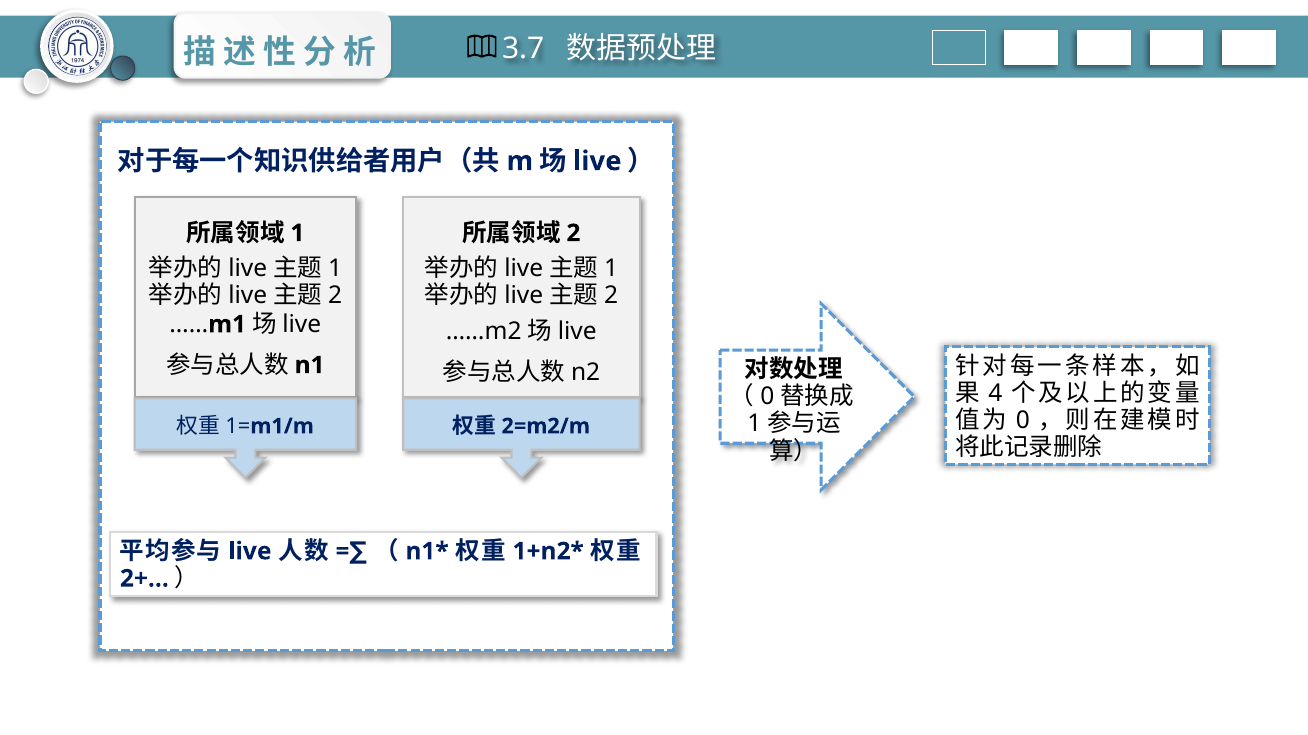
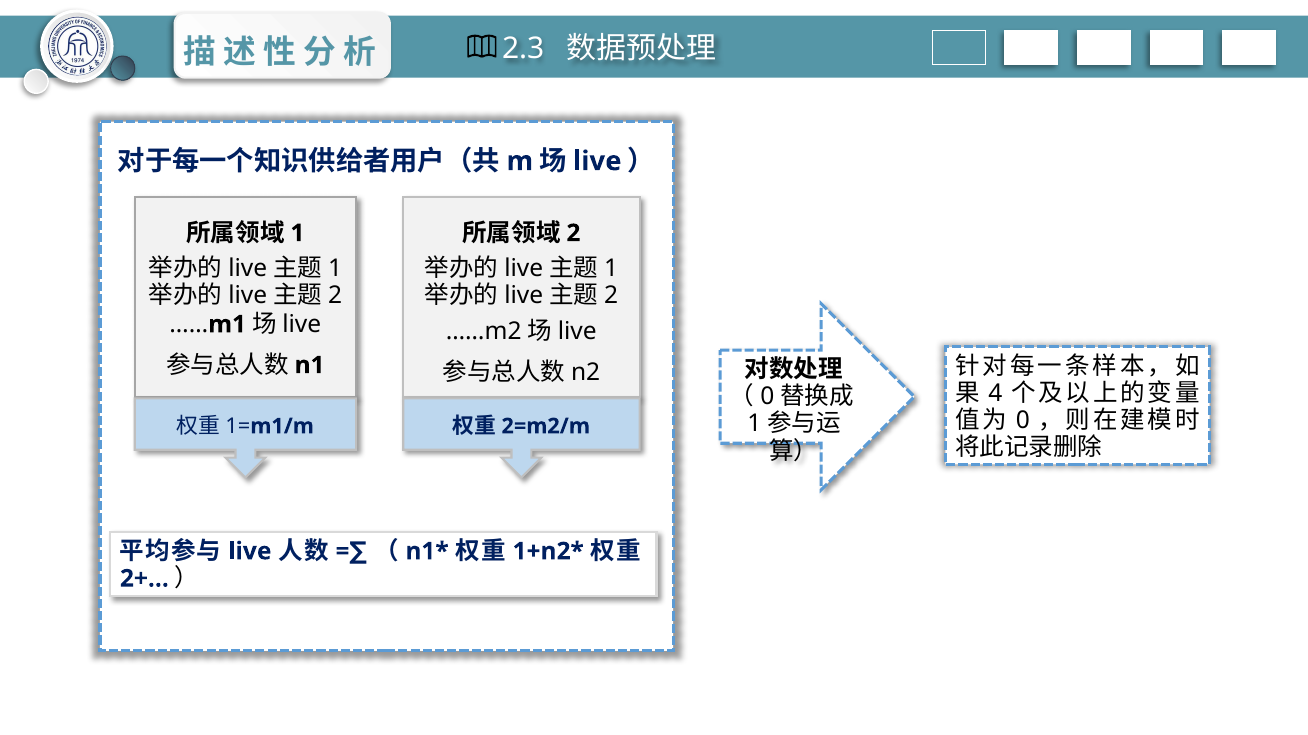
3.7: 3.7 -> 2.3
